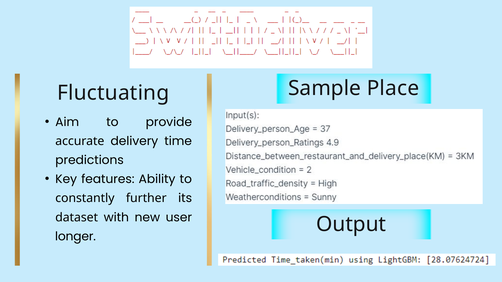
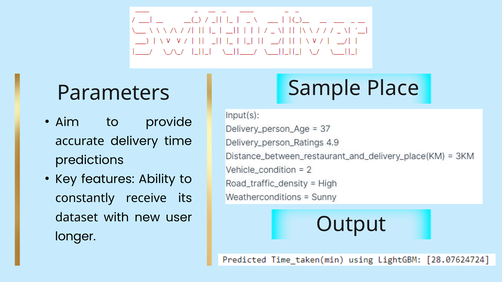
Fluctuating: Fluctuating -> Parameters
further: further -> receive
